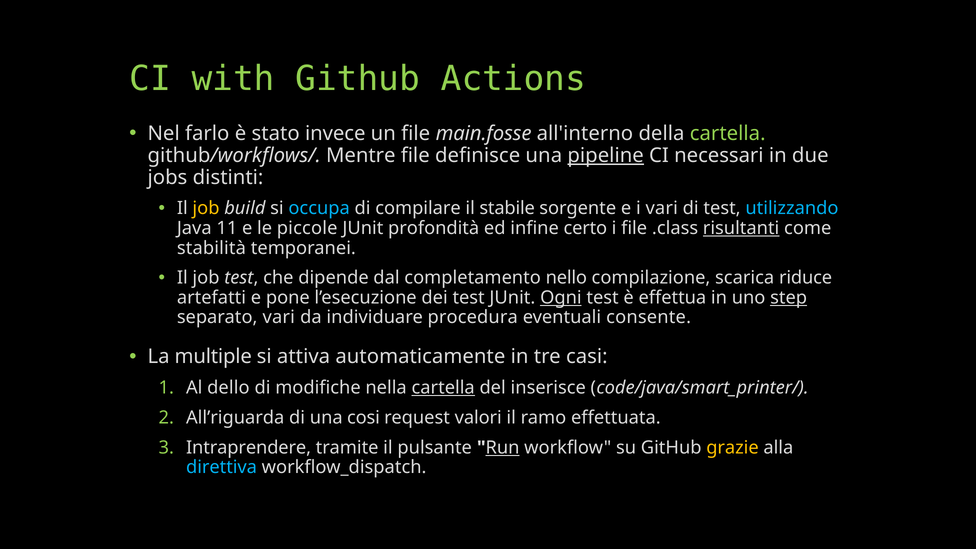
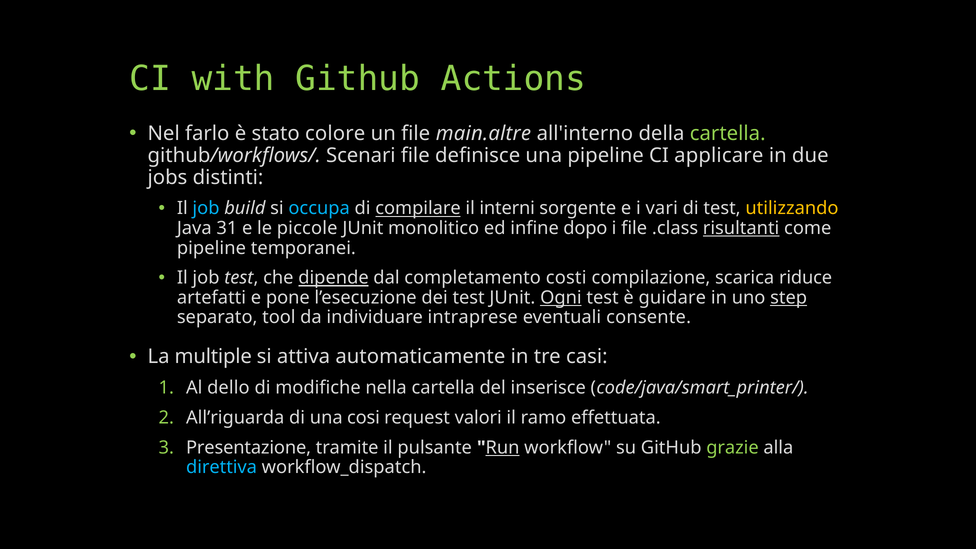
invece: invece -> colore
main.fosse: main.fosse -> main.altre
Mentre: Mentre -> Scenari
pipeline at (606, 155) underline: present -> none
necessari: necessari -> applicare
job at (206, 208) colour: yellow -> light blue
compilare underline: none -> present
stabile: stabile -> interni
utilizzando colour: light blue -> yellow
11: 11 -> 31
profondità: profondità -> monolitico
certo: certo -> dopo
stabilità at (211, 248): stabilità -> pipeline
dipende underline: none -> present
nello: nello -> costi
effettua: effettua -> guidare
separato vari: vari -> tool
procedura: procedura -> intraprese
cartella at (443, 388) underline: present -> none
Intraprendere: Intraprendere -> Presentazione
grazie colour: yellow -> light green
